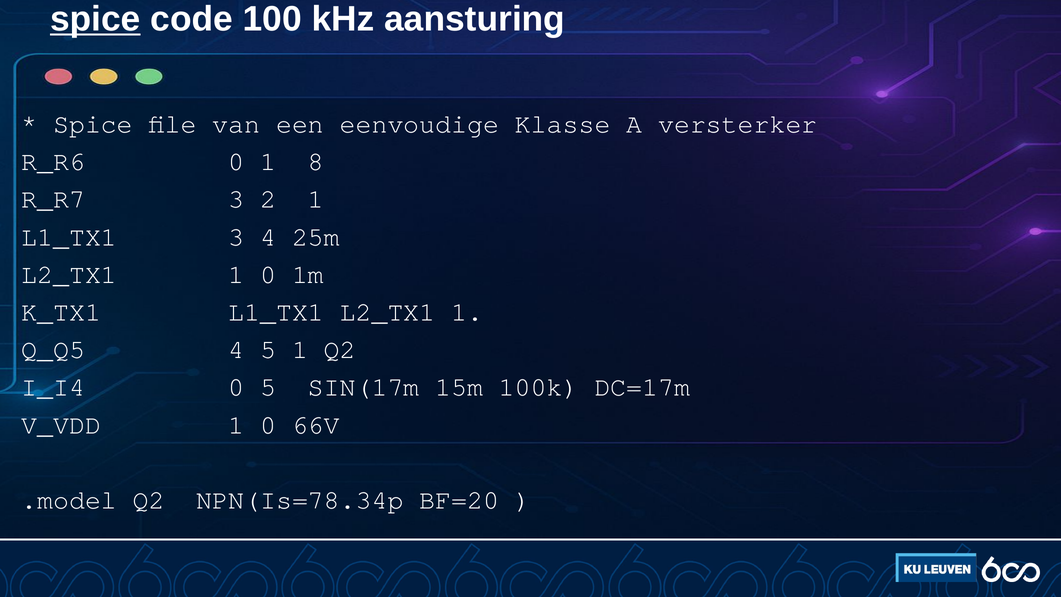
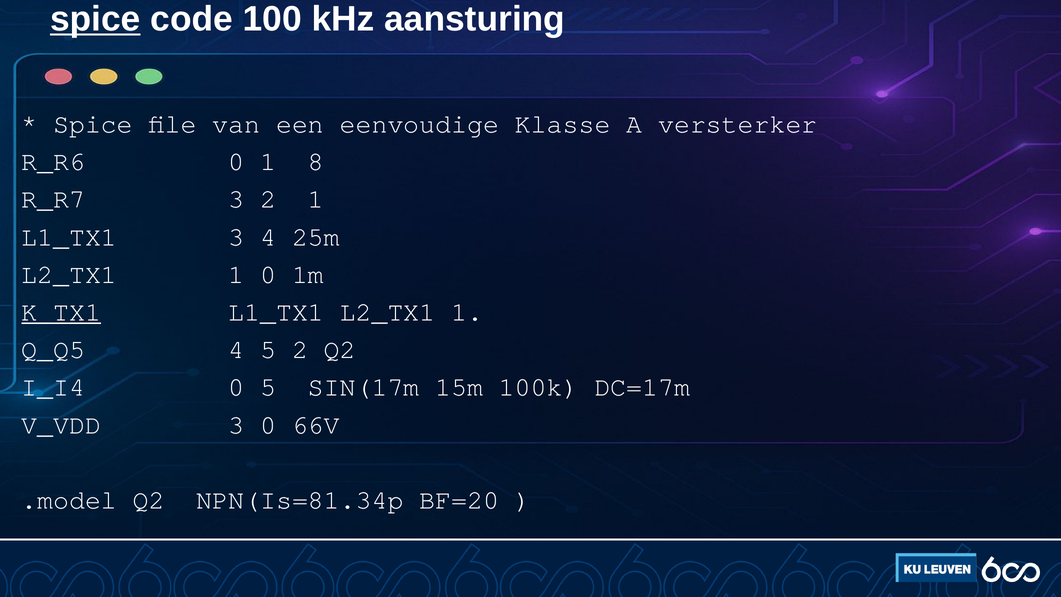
K_TX1 underline: none -> present
5 1: 1 -> 2
V_VDD 1: 1 -> 3
NPN(Is=78.34p: NPN(Is=78.34p -> NPN(Is=81.34p
